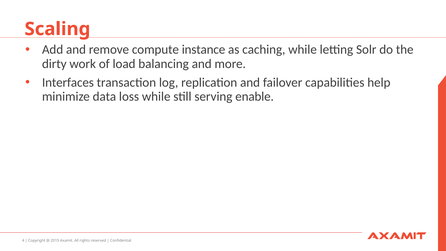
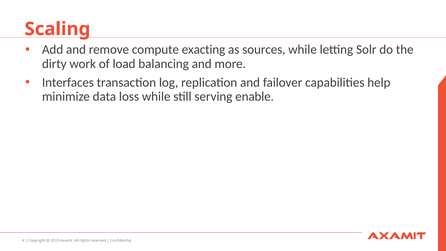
instance: instance -> exacting
caching: caching -> sources
